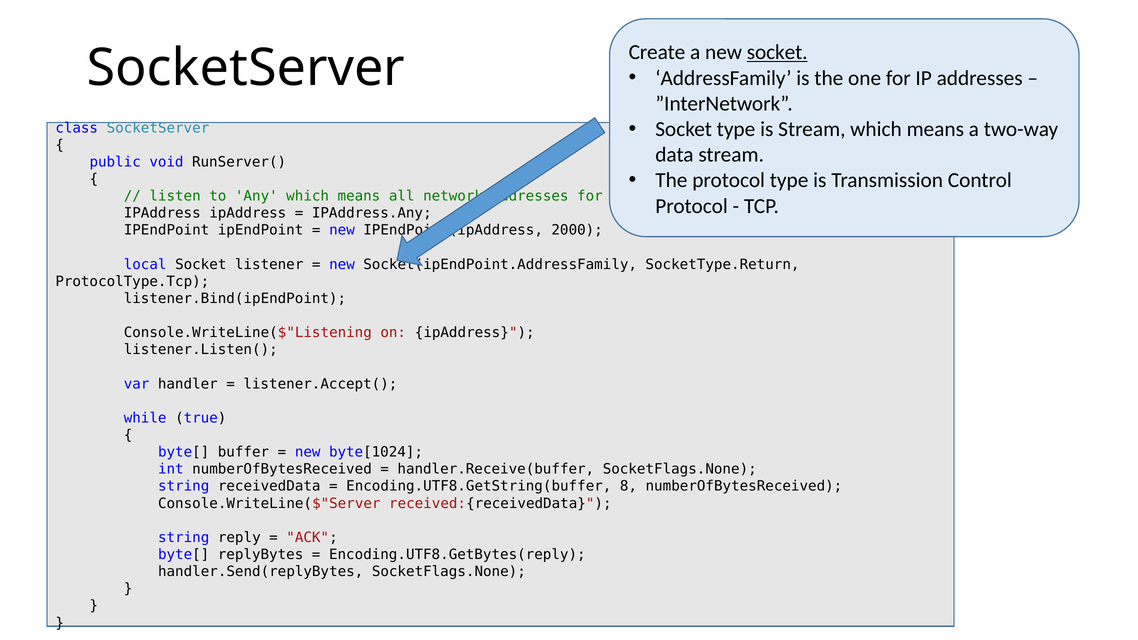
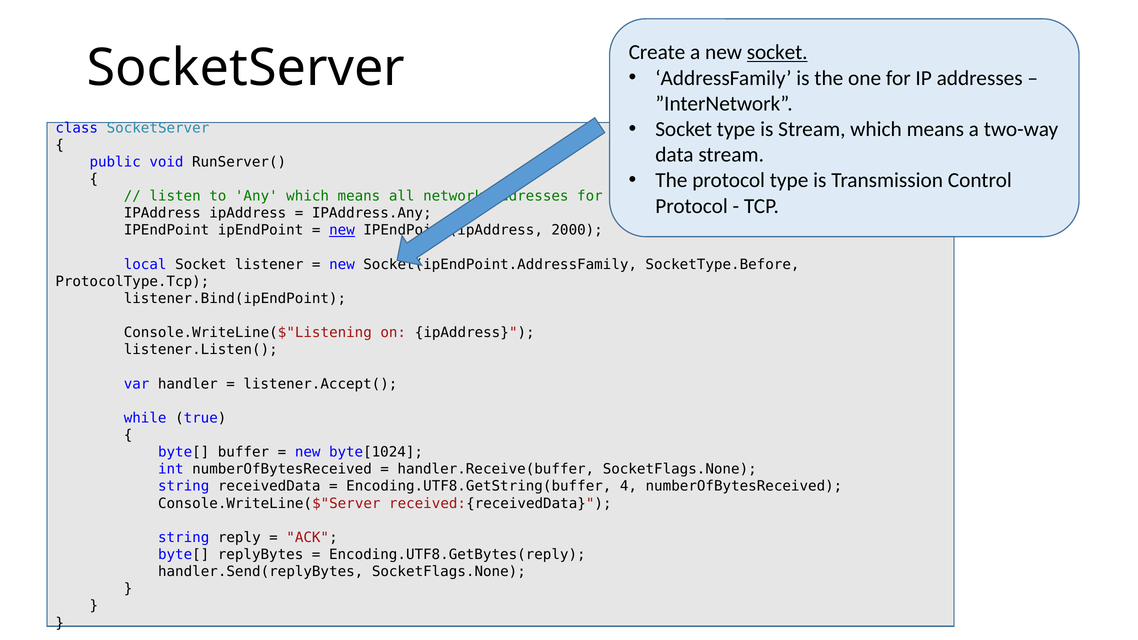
new at (342, 230) underline: none -> present
SocketType.Return: SocketType.Return -> SocketType.Before
8: 8 -> 4
